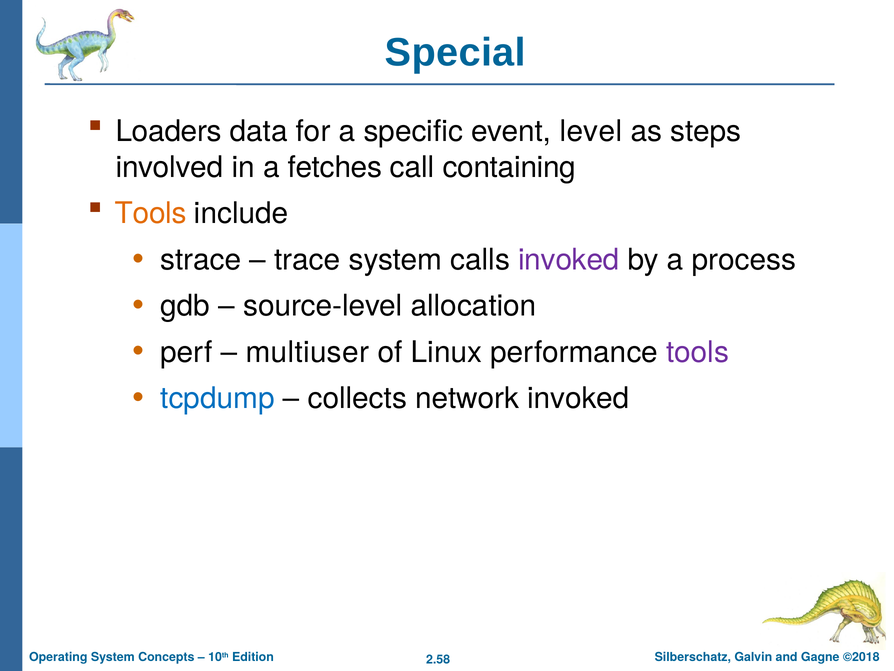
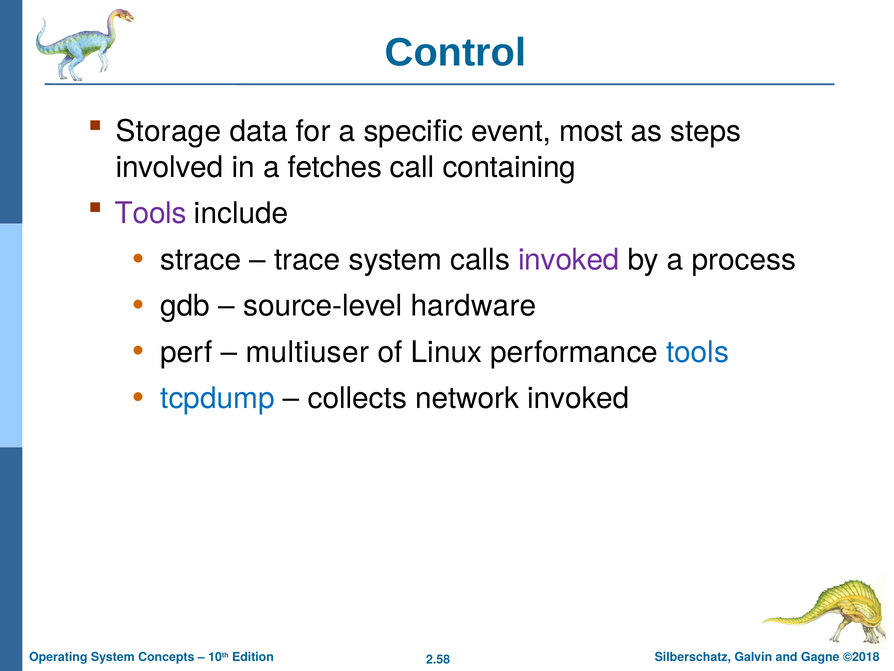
Special: Special -> Control
Loaders: Loaders -> Storage
level: level -> most
Tools at (151, 213) colour: orange -> purple
allocation: allocation -> hardware
tools at (698, 352) colour: purple -> blue
